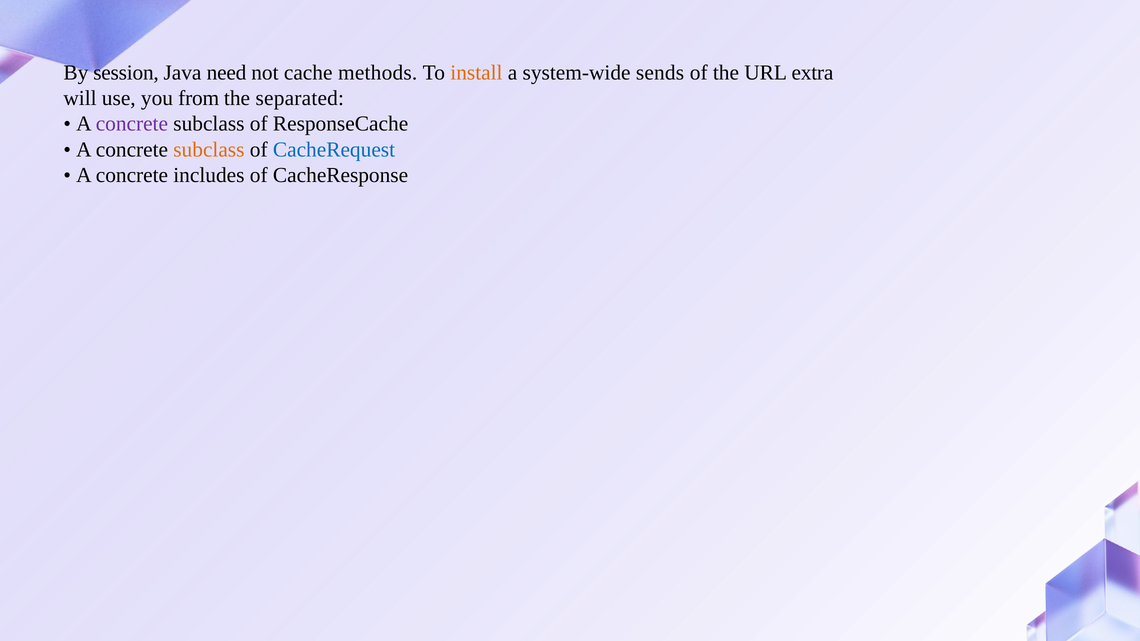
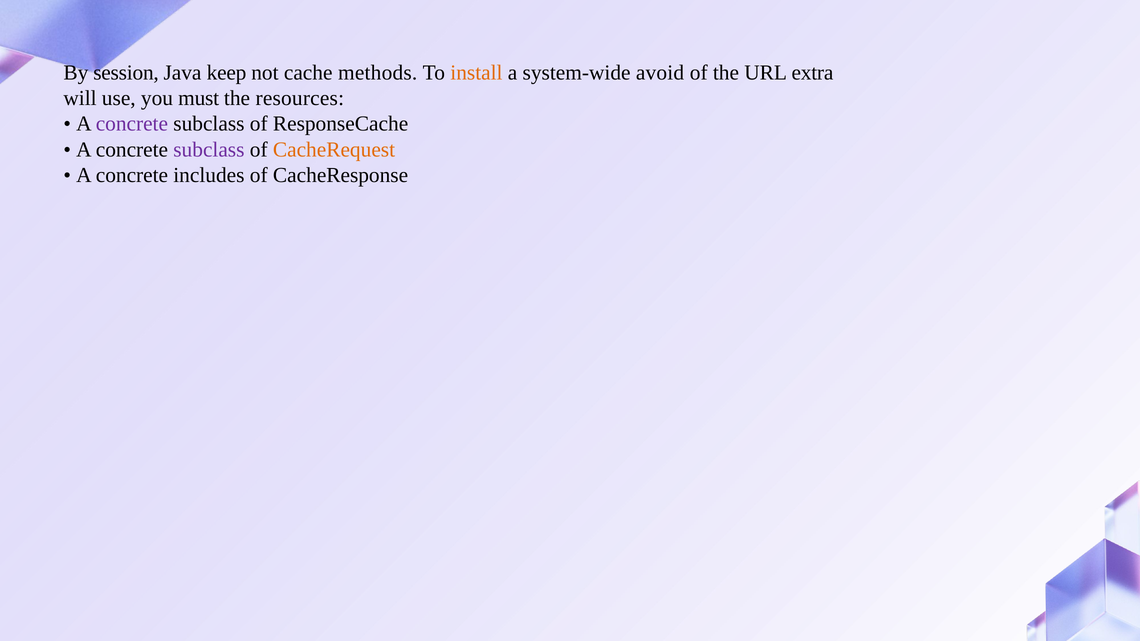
need: need -> keep
sends: sends -> avoid
from: from -> must
separated: separated -> resources
subclass at (209, 150) colour: orange -> purple
CacheRequest colour: blue -> orange
